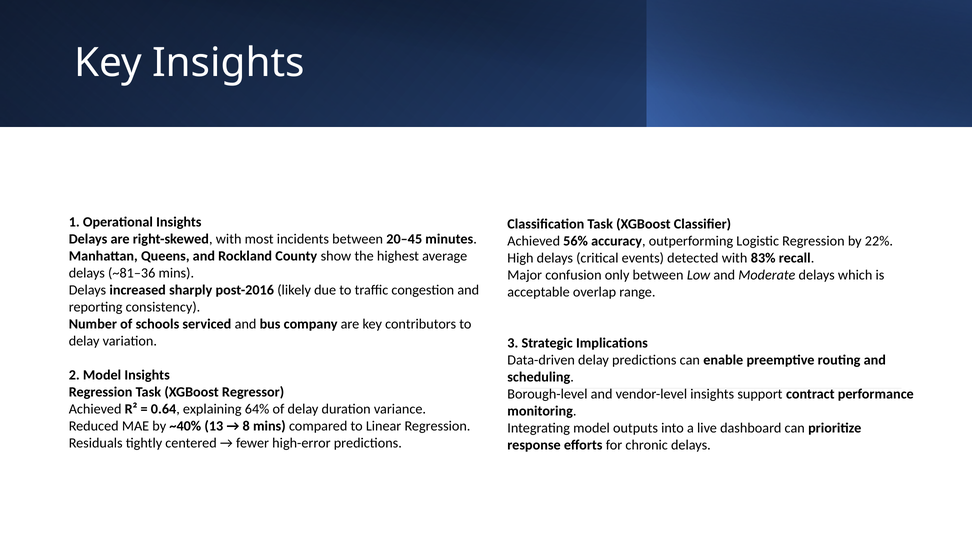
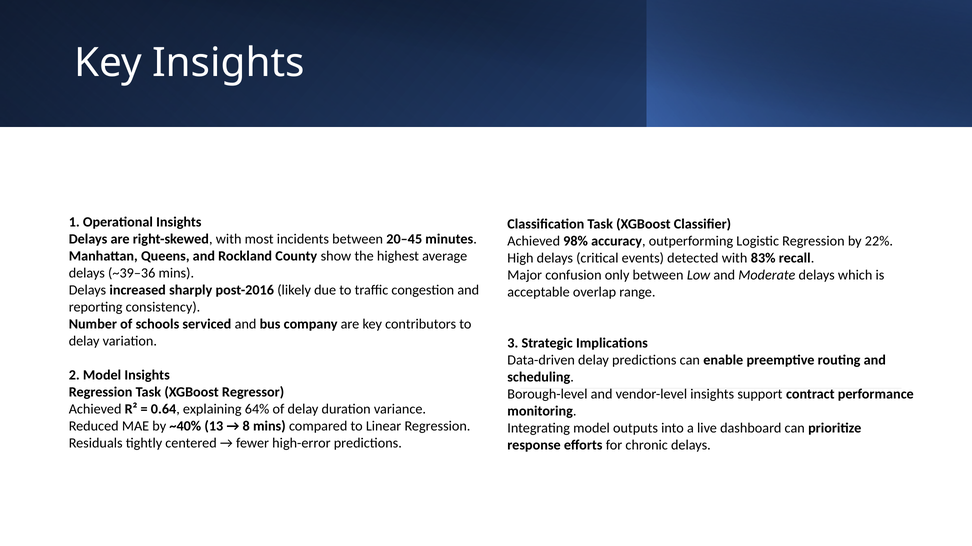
56%: 56% -> 98%
~81–36: ~81–36 -> ~39–36
